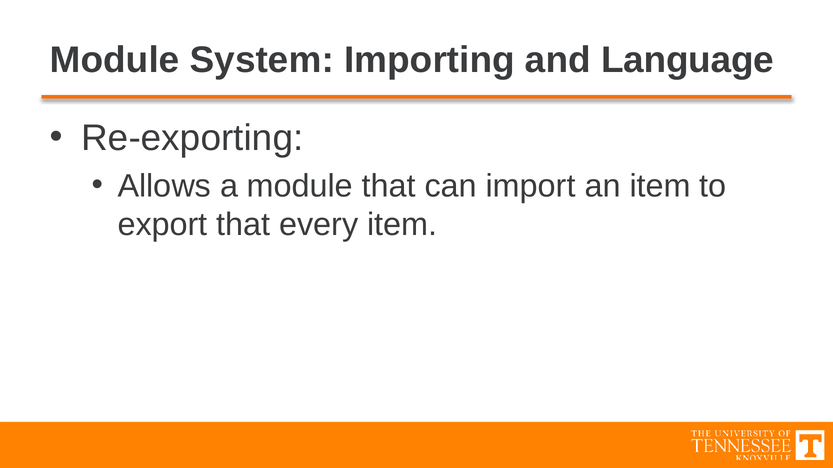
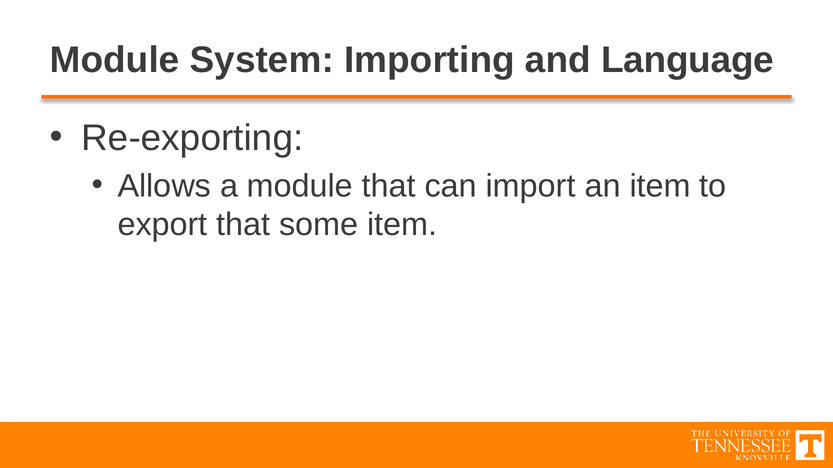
every: every -> some
